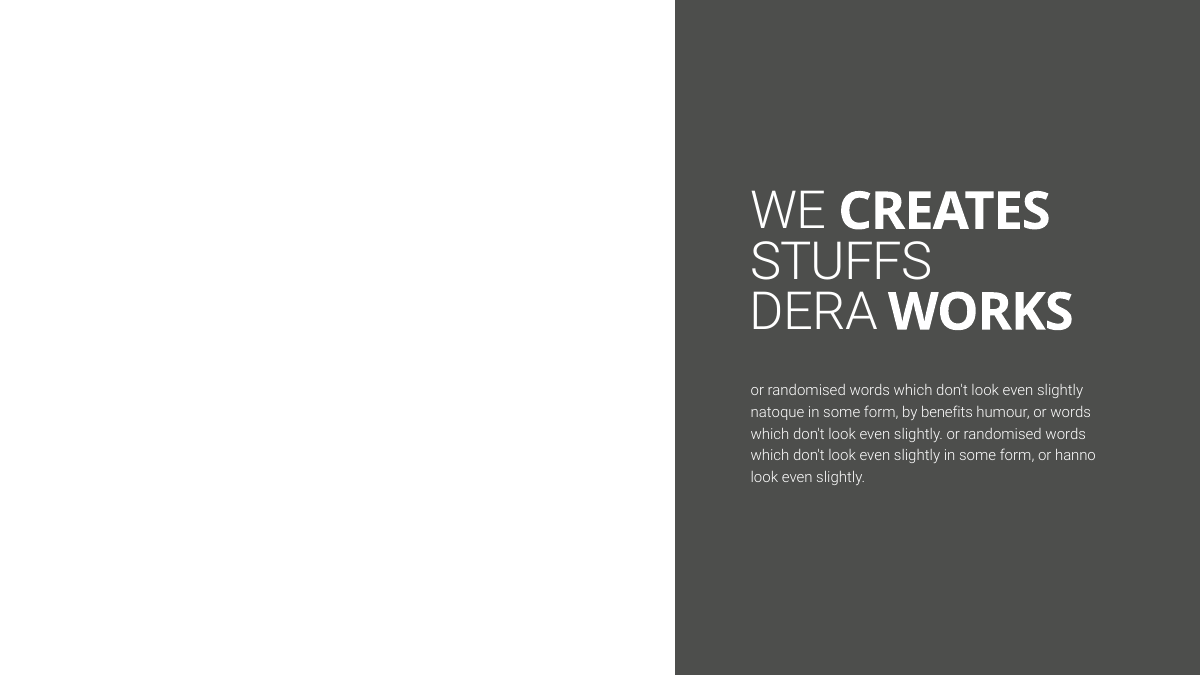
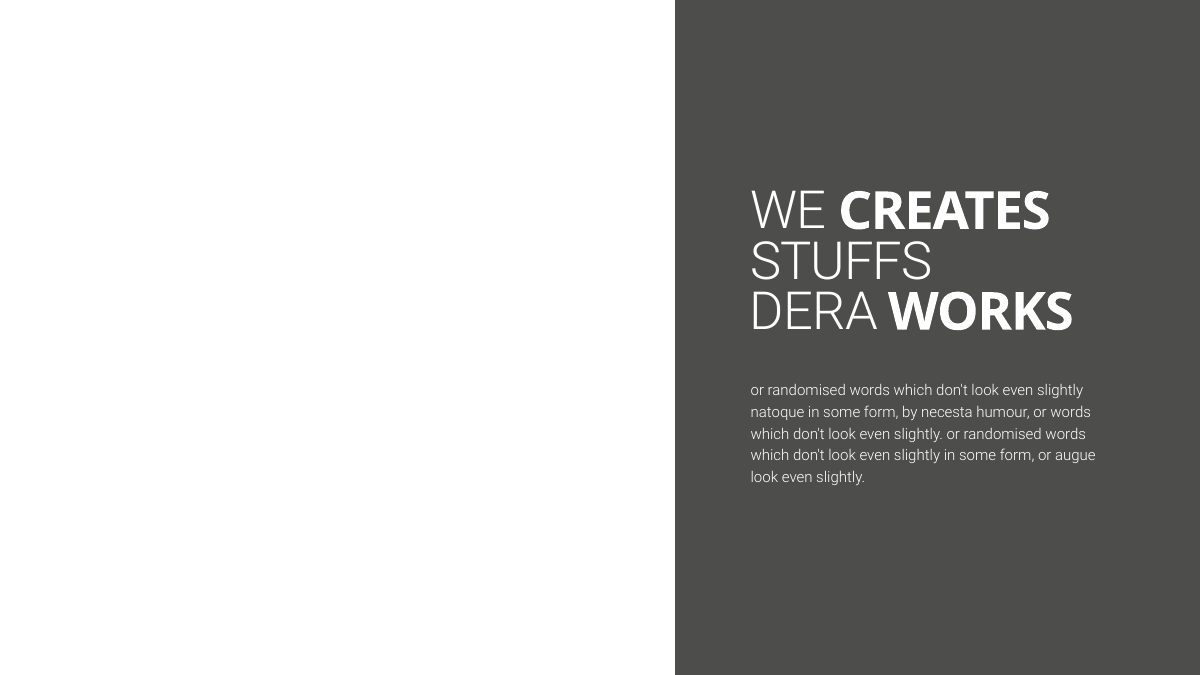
benefits: benefits -> necesta
hanno: hanno -> augue
